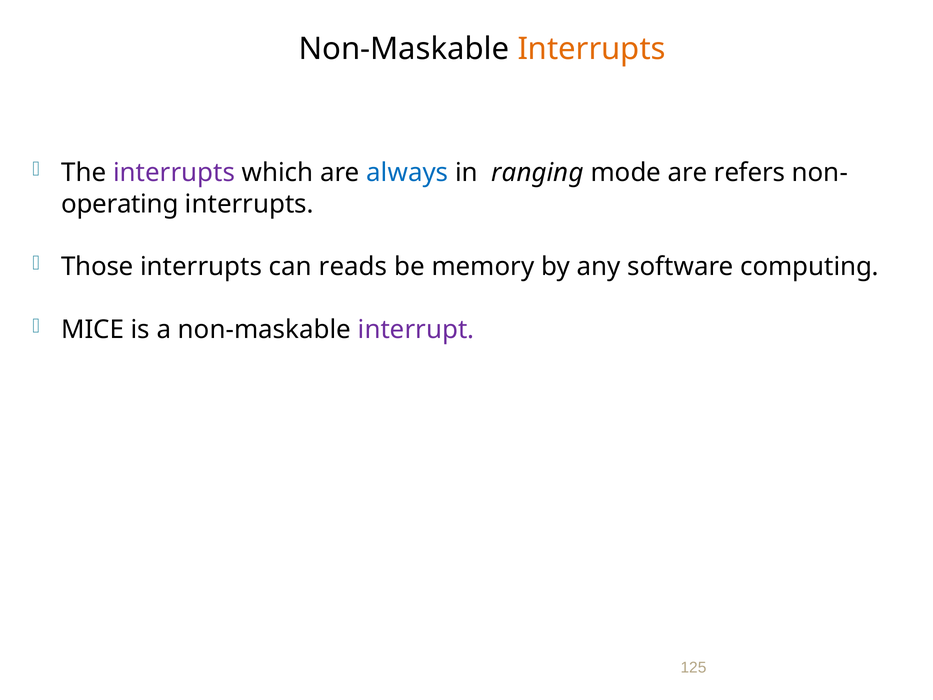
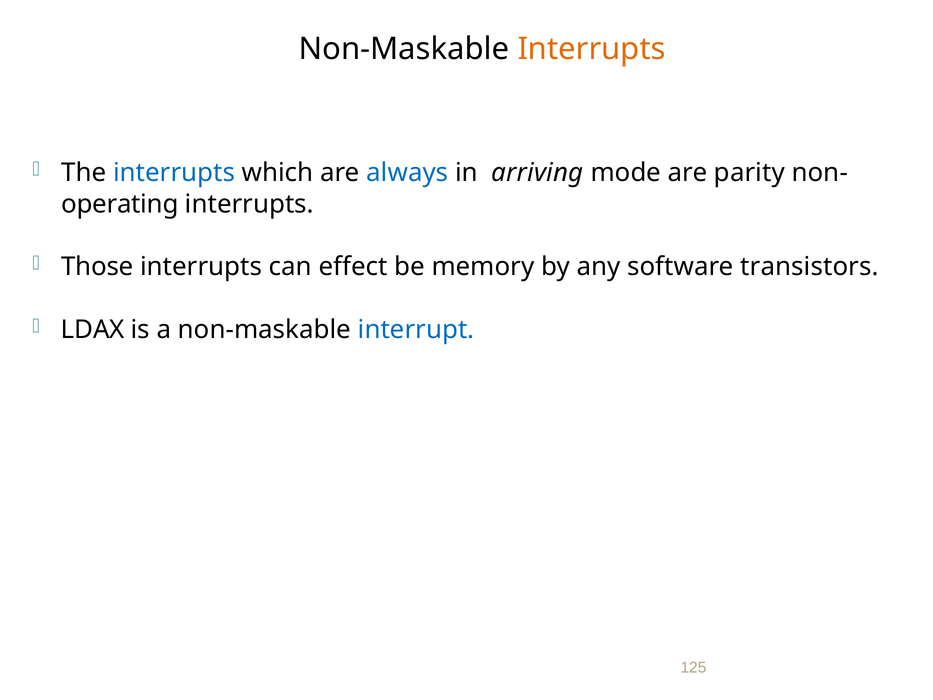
interrupts at (174, 173) colour: purple -> blue
ranging: ranging -> arriving
refers: refers -> parity
reads: reads -> effect
computing: computing -> transistors
MICE: MICE -> LDAX
interrupt colour: purple -> blue
